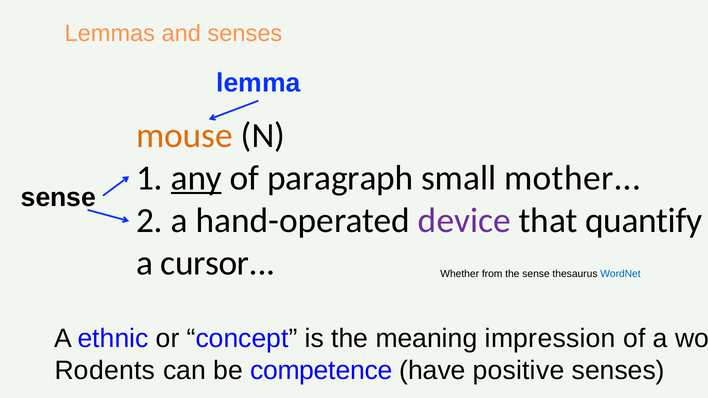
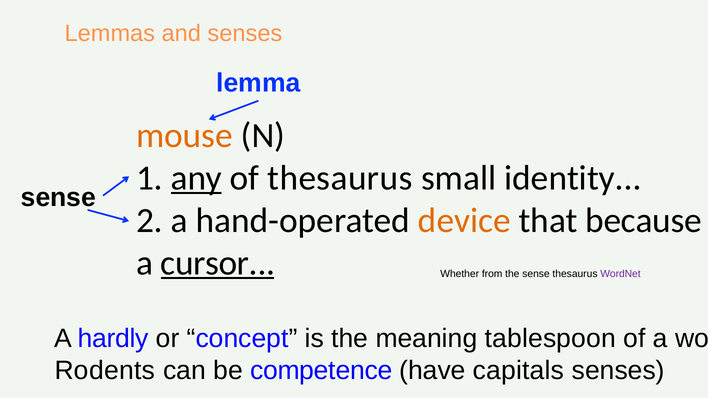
of paragraph: paragraph -> thesaurus
mother: mother -> identity
device colour: purple -> orange
quantify: quantify -> because
cursor underline: none -> present
WordNet colour: blue -> purple
ethnic: ethnic -> hardly
impression: impression -> tablespoon
positive: positive -> capitals
